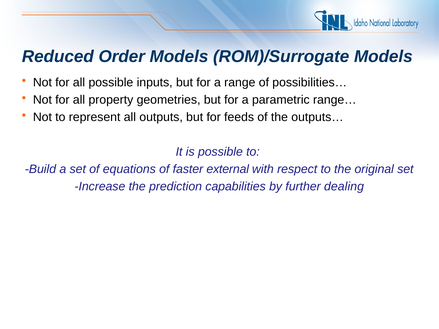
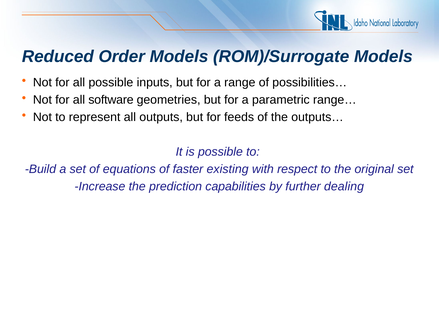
property: property -> software
external: external -> existing
